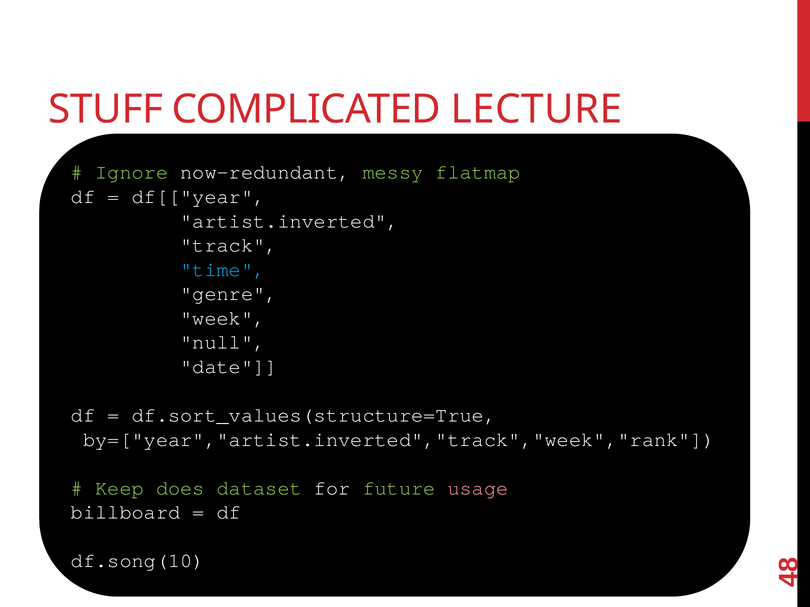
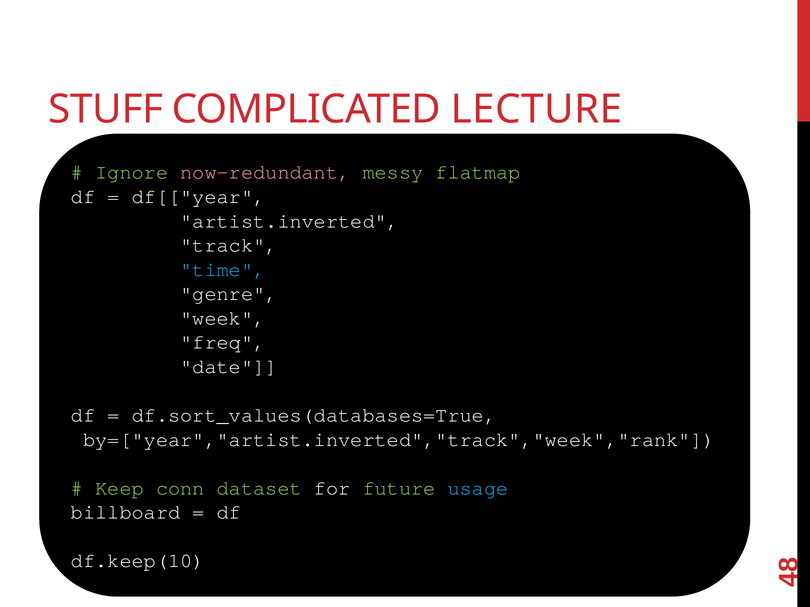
now-redundant colour: white -> pink
null: null -> freq
df.sort_values(structure=True: df.sort_values(structure=True -> df.sort_values(databases=True
does: does -> conn
usage colour: pink -> light blue
df.song(10: df.song(10 -> df.keep(10
